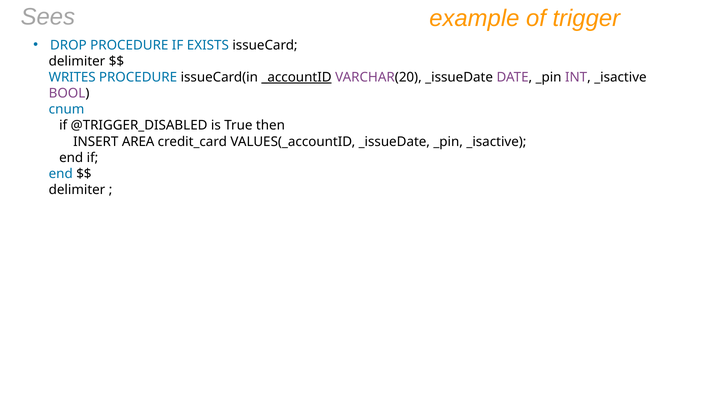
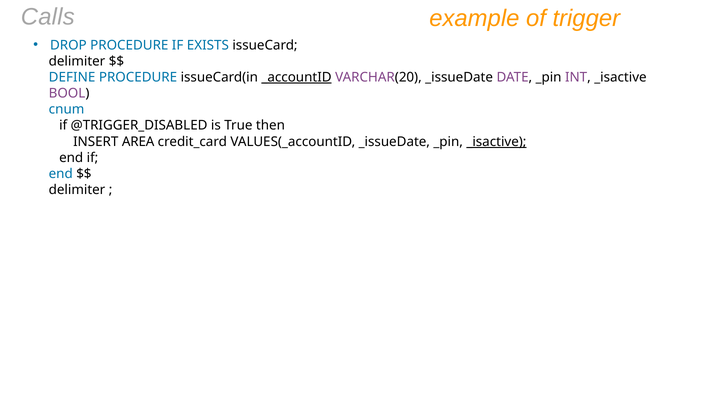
Sees: Sees -> Calls
WRITES: WRITES -> DEFINE
_isactive at (496, 142) underline: none -> present
